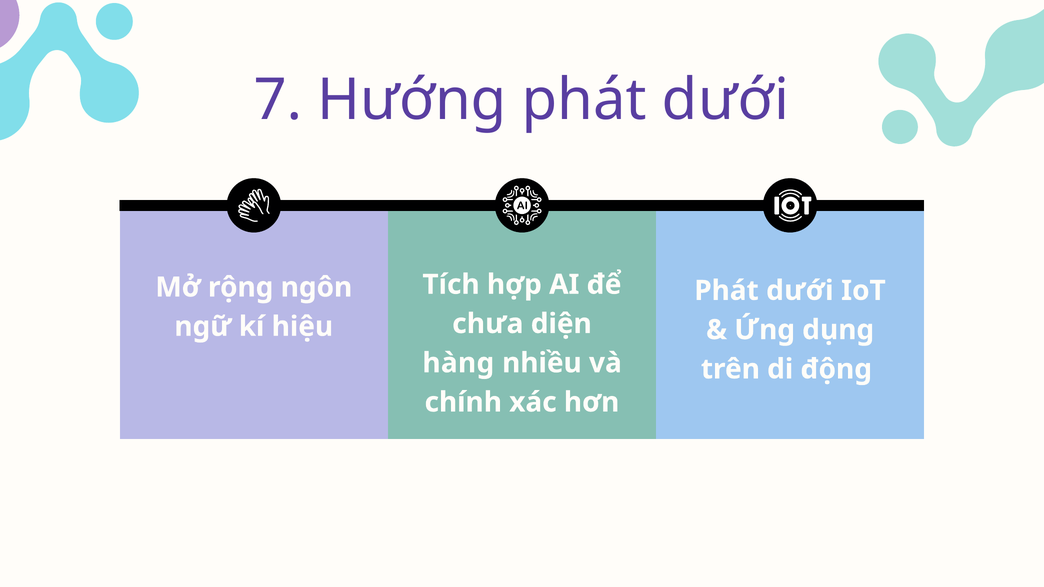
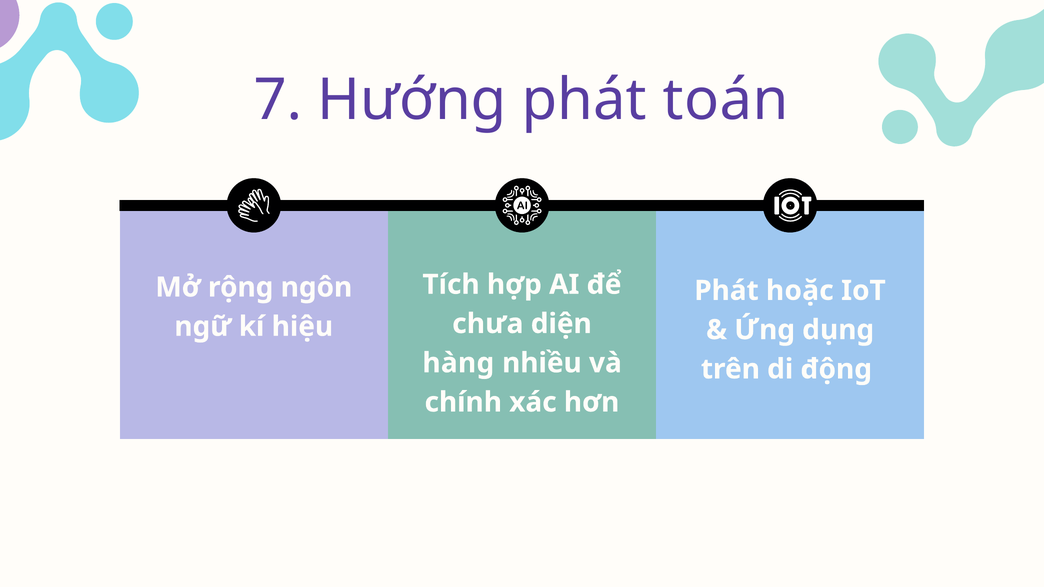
Hướng phát dưới: dưới -> toán
dưới at (800, 291): dưới -> hoặc
